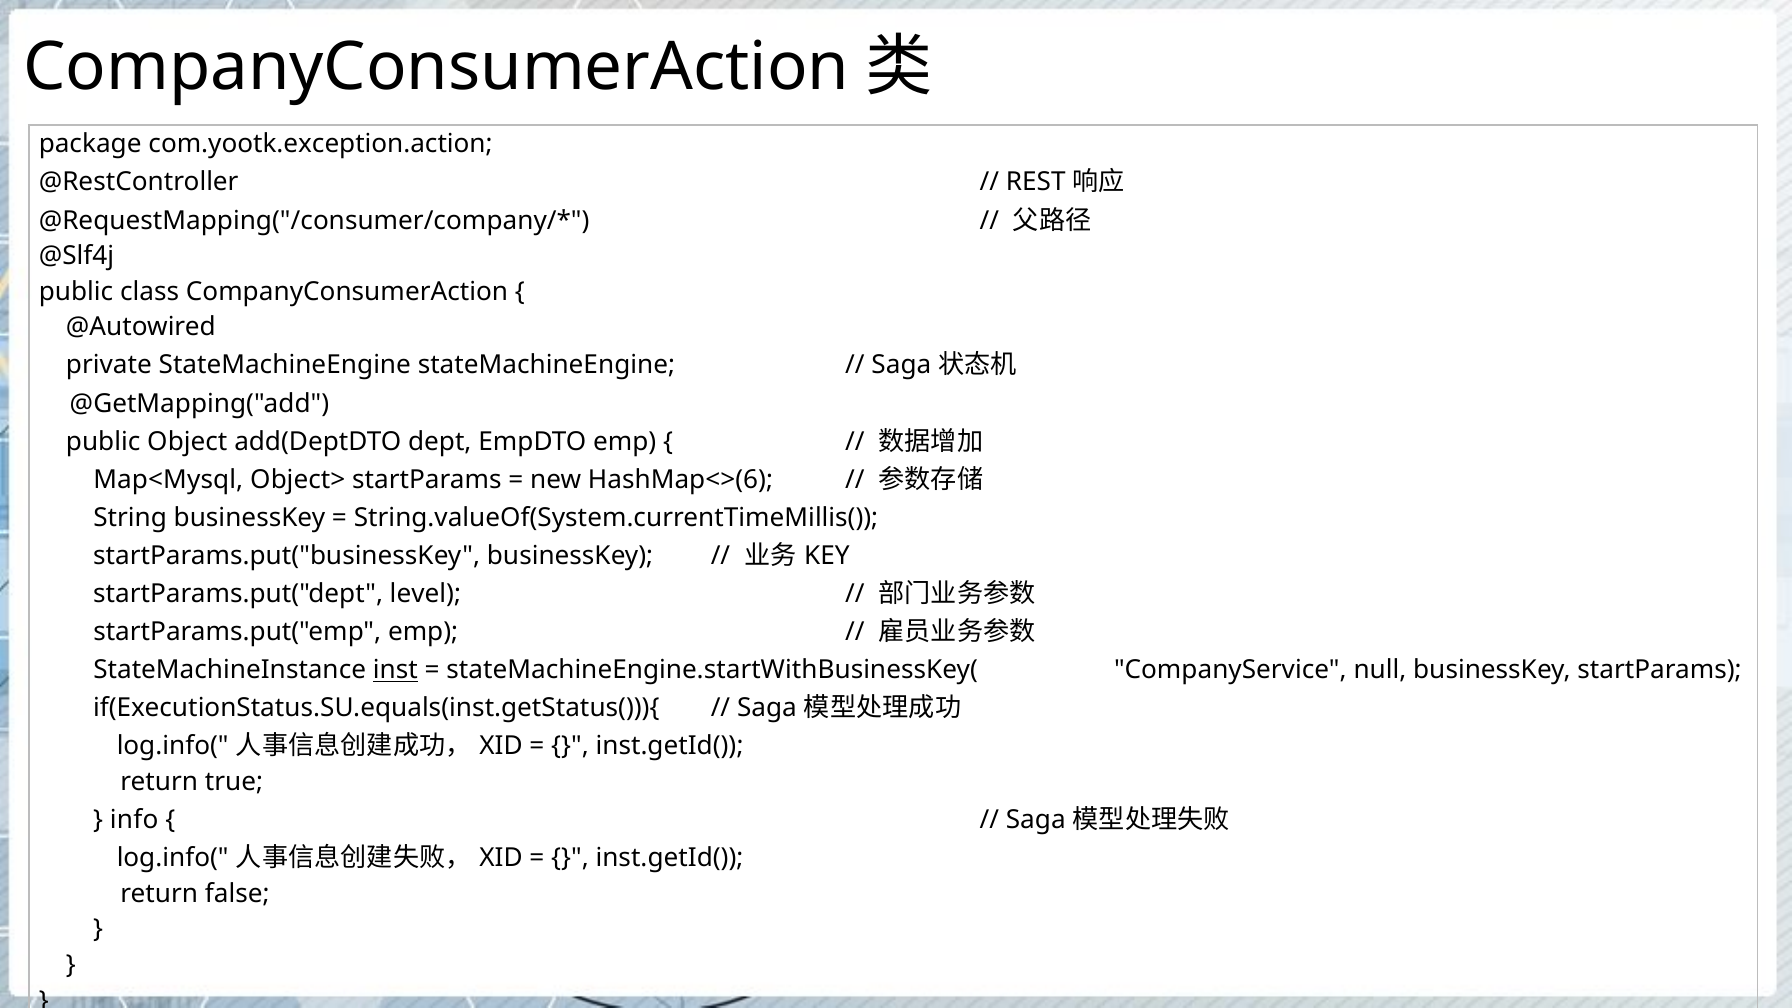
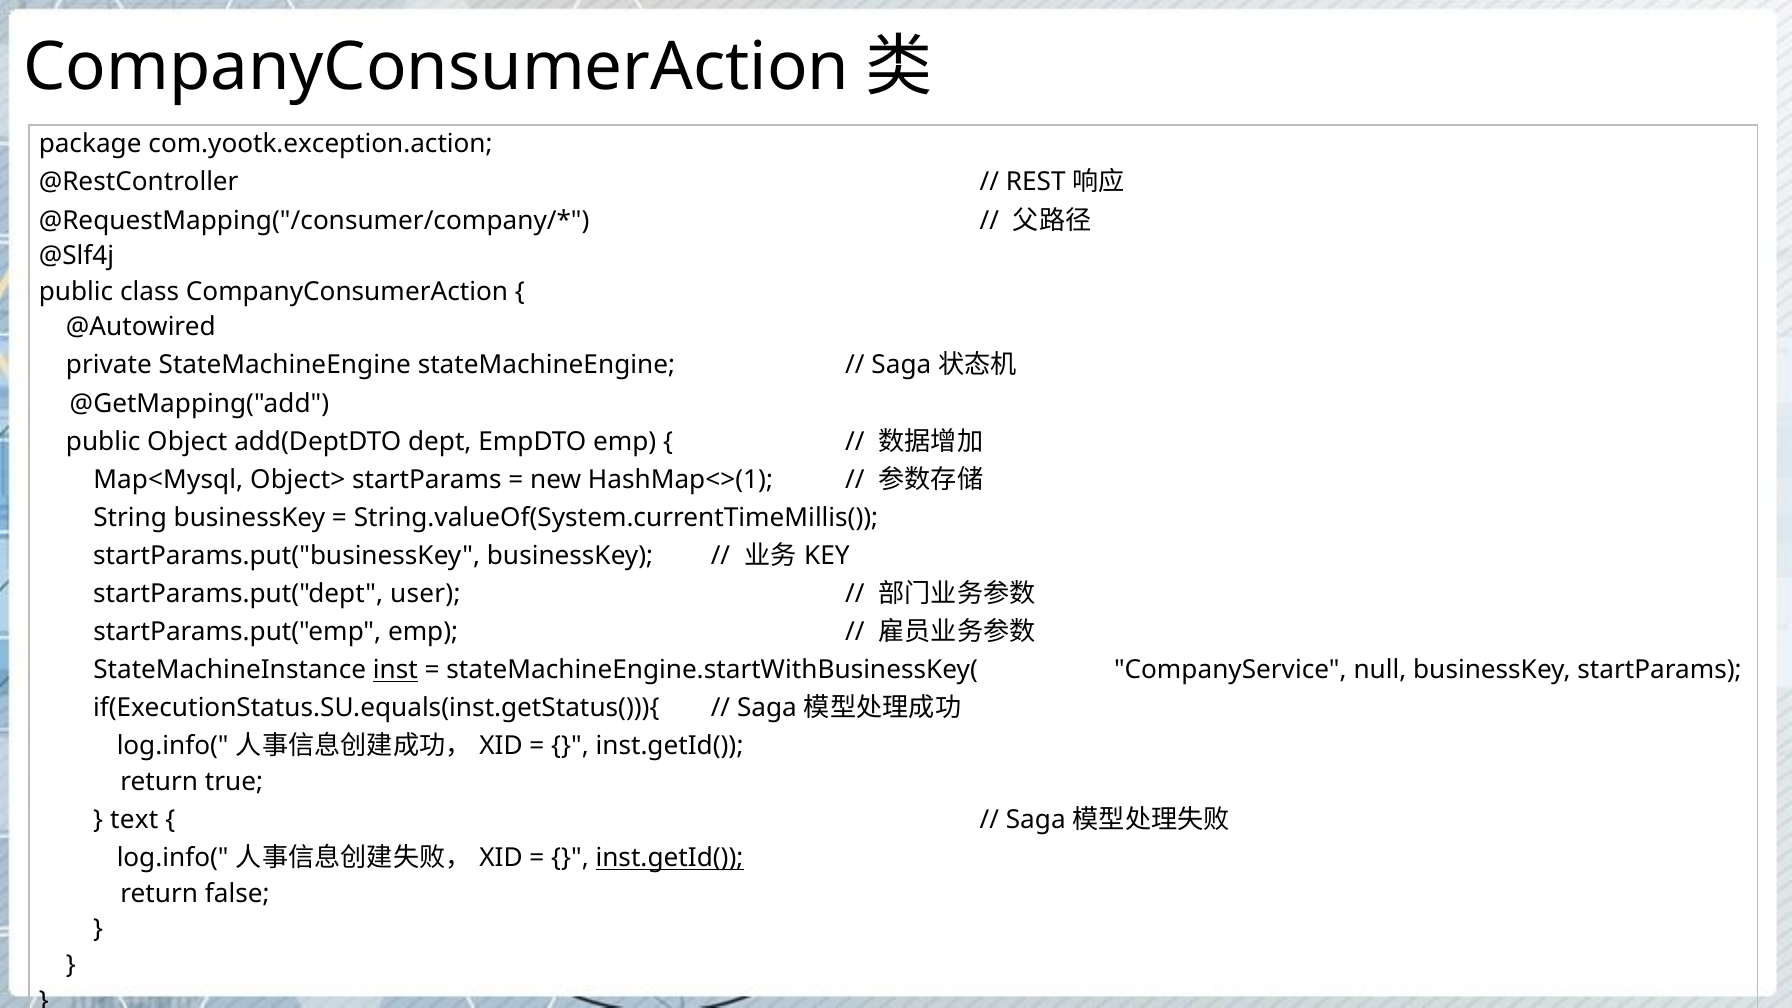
HashMap<>(6: HashMap<>(6 -> HashMap<>(1
level: level -> user
info: info -> text
inst.getId( at (670, 858) underline: none -> present
